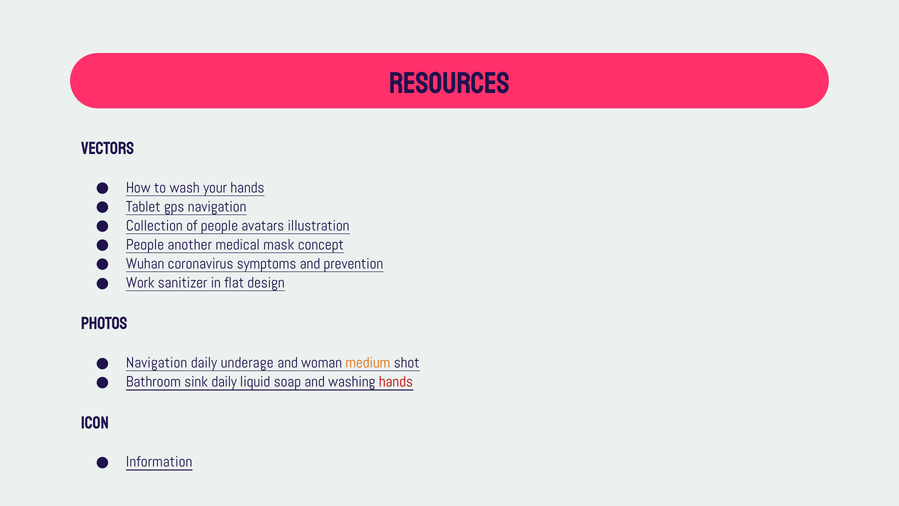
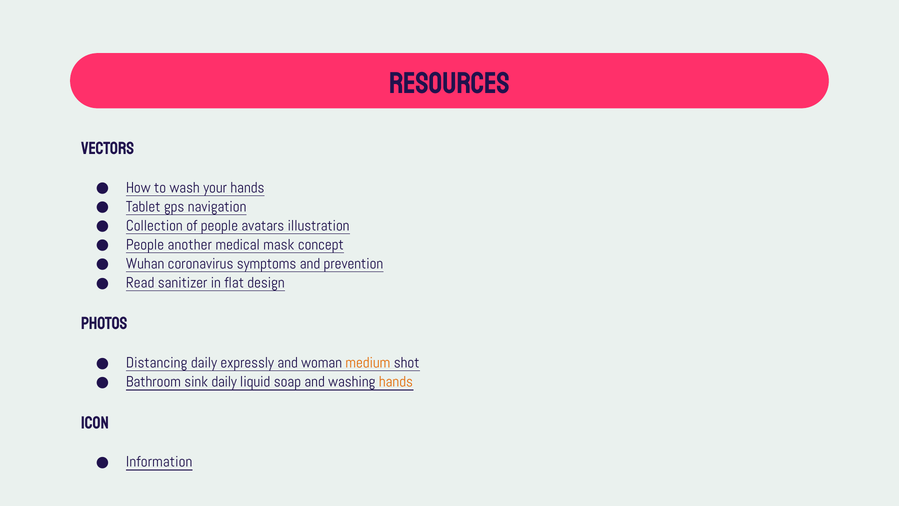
Work: Work -> Read
Navigation at (157, 363): Navigation -> Distancing
underage: underage -> expressly
hands at (396, 382) colour: red -> orange
